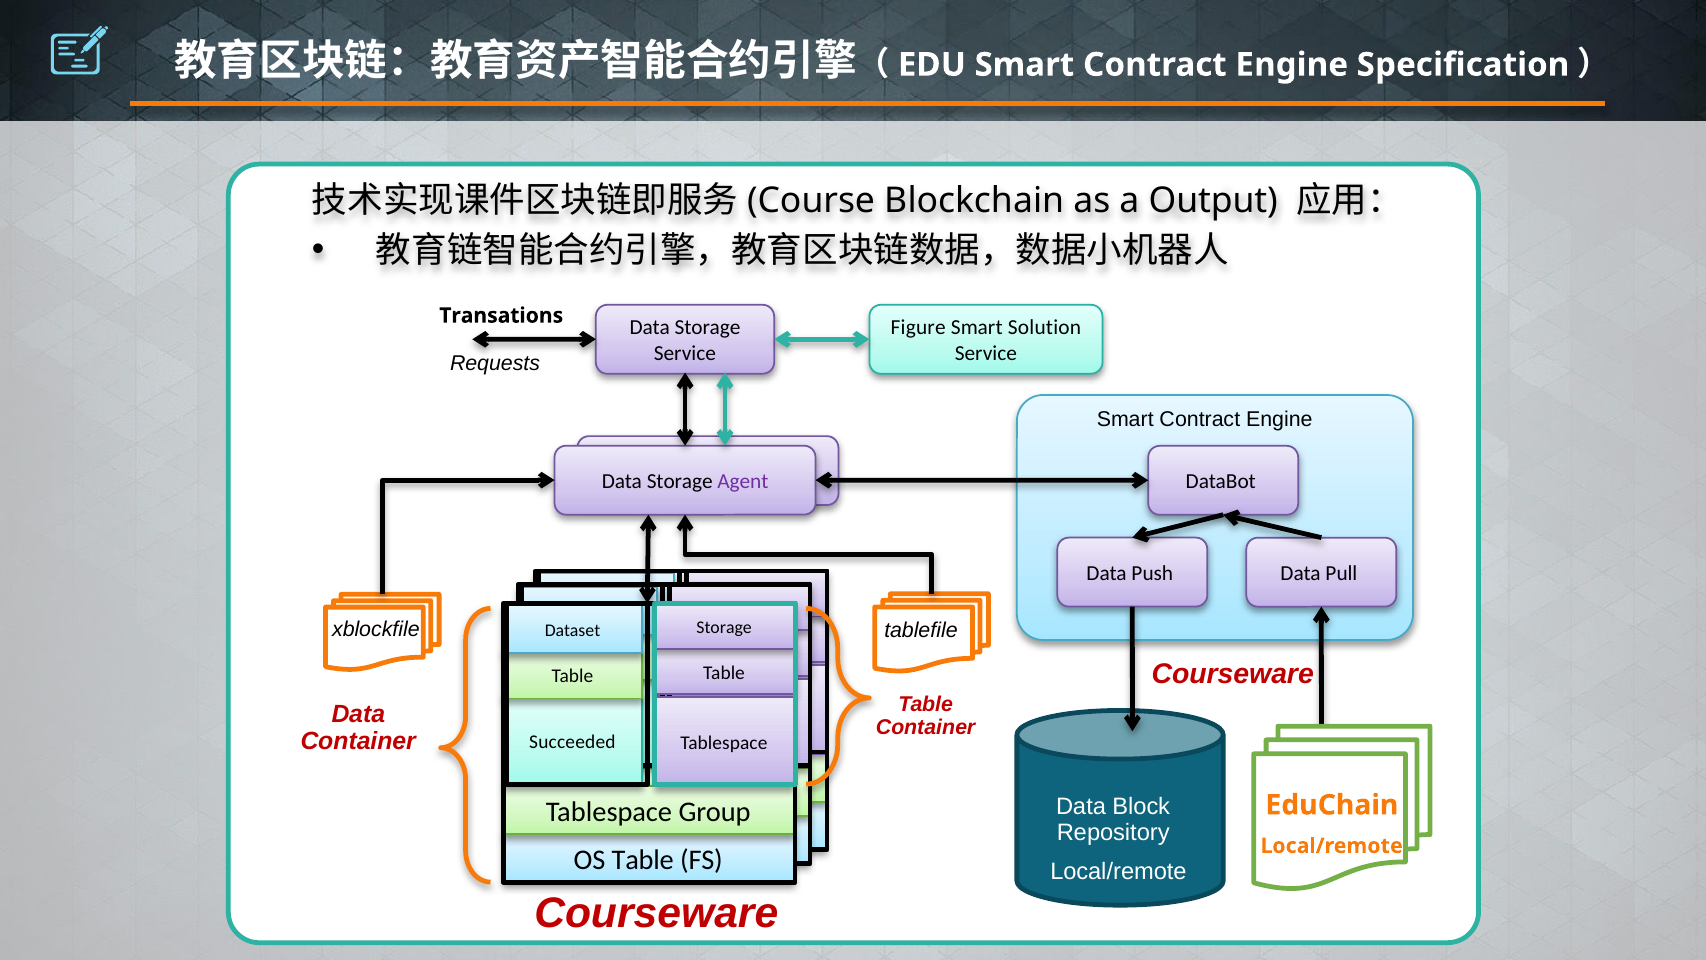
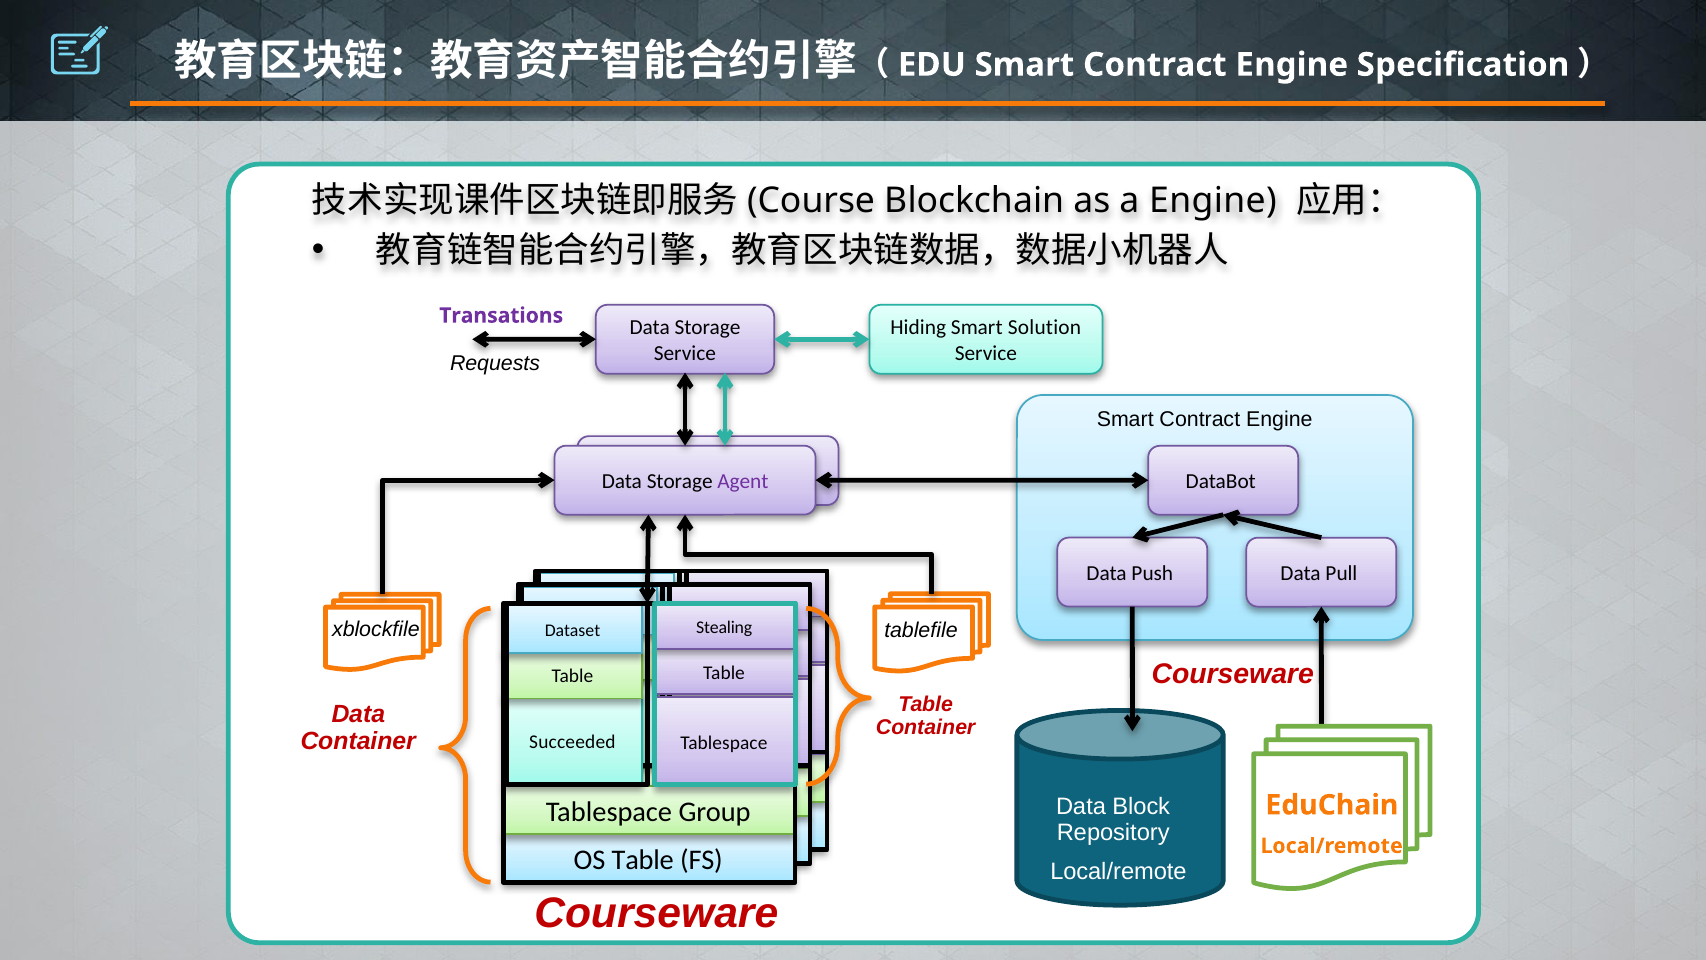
a Output: Output -> Engine
Transations colour: black -> purple
Figure: Figure -> Hiding
Storage at (724, 627): Storage -> Stealing
